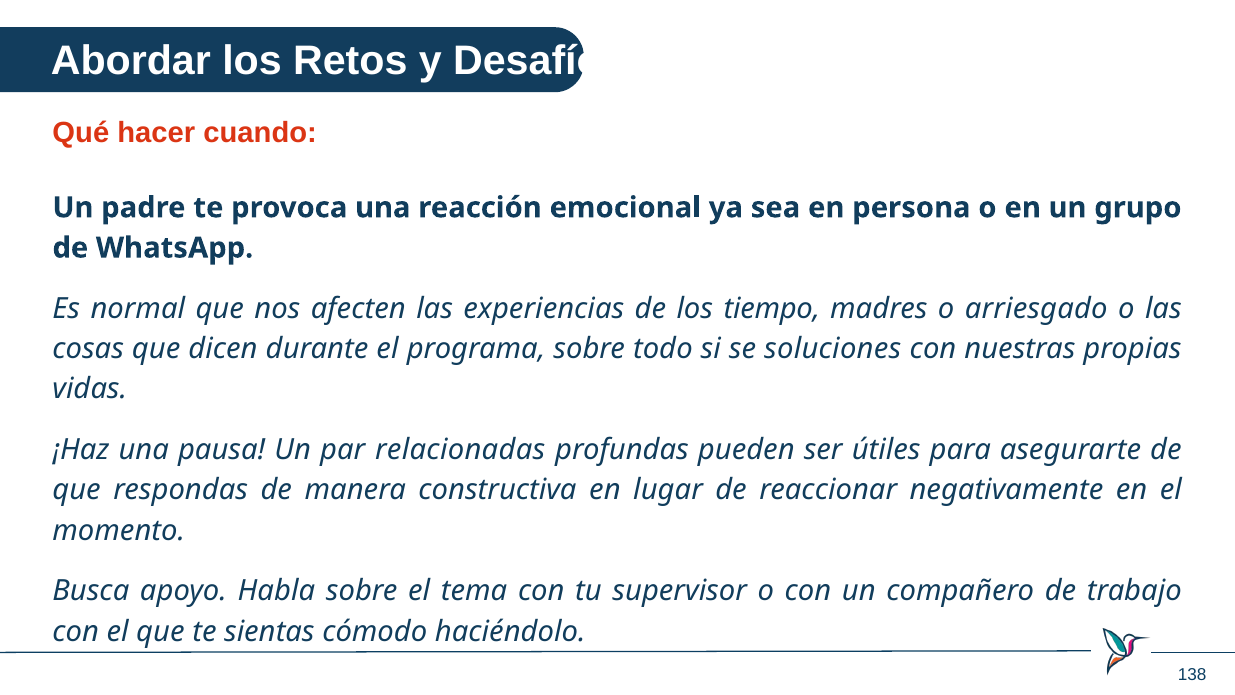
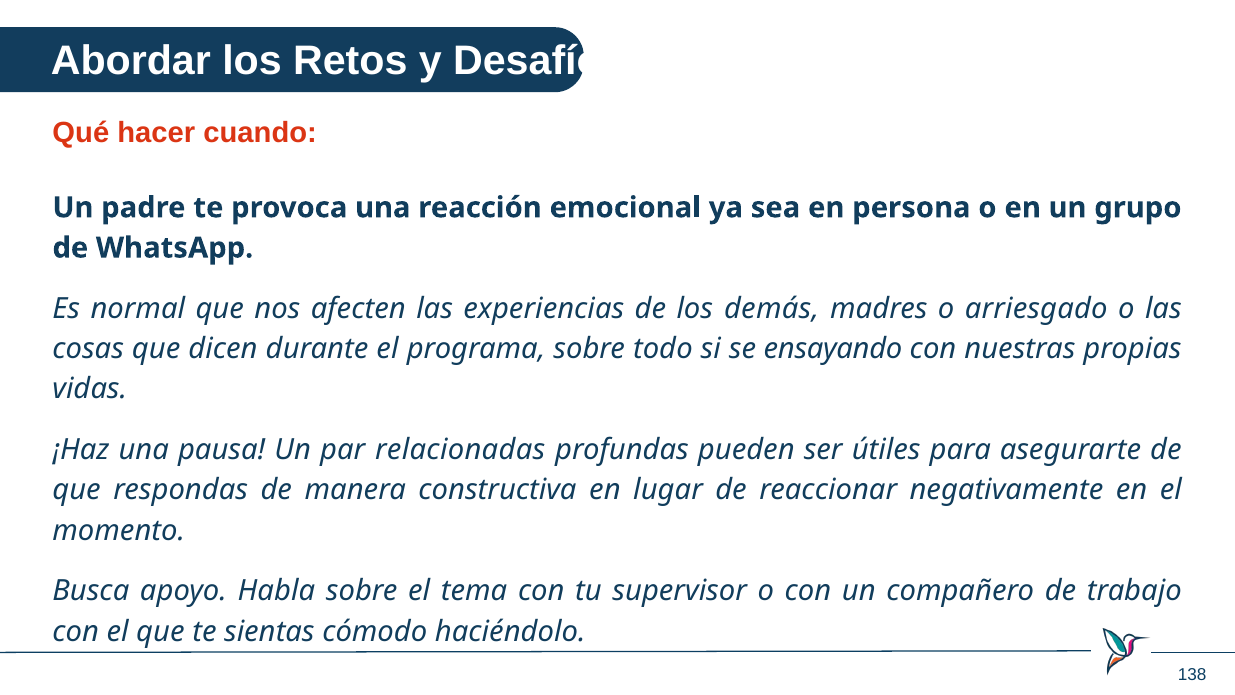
tiempo: tiempo -> demás
soluciones: soluciones -> ensayando
